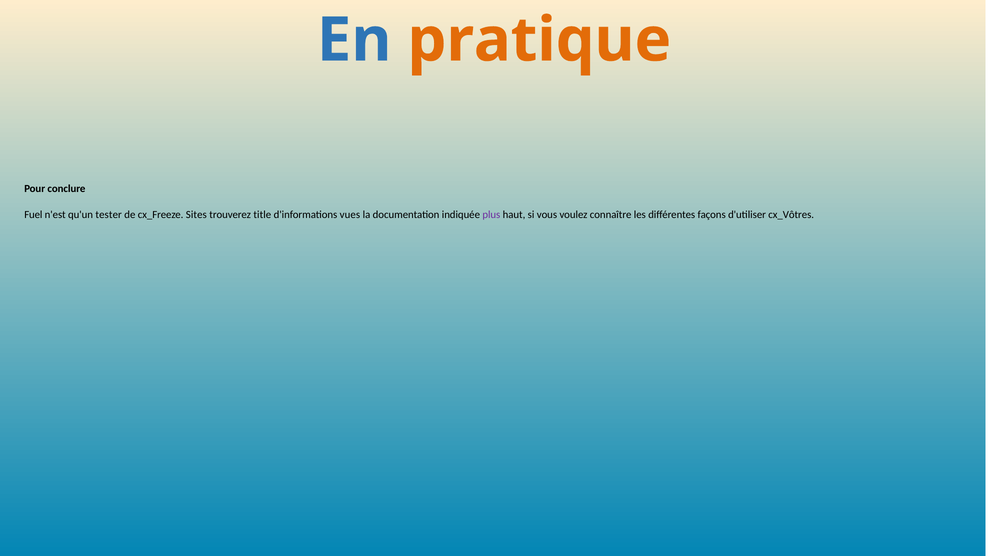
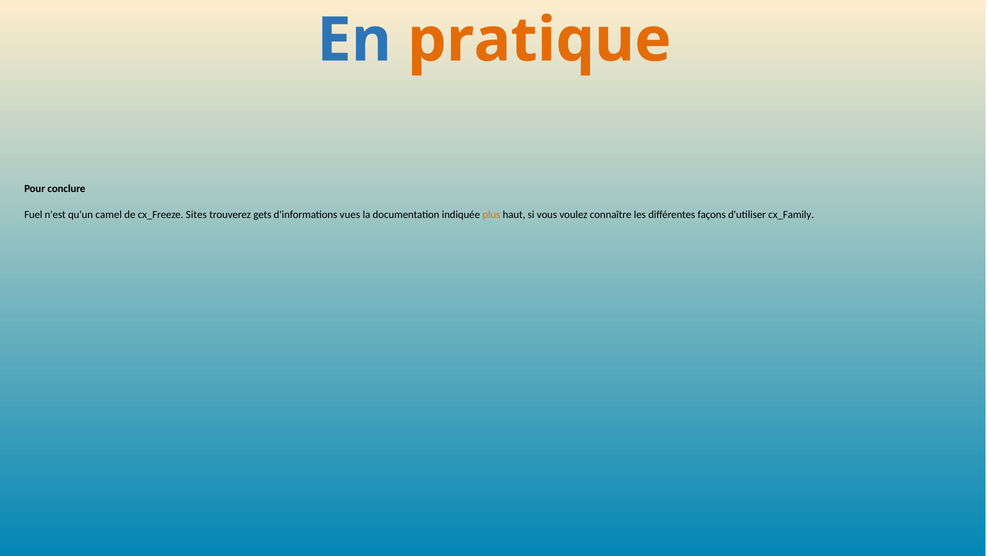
tester: tester -> camel
title: title -> gets
plus colour: purple -> orange
cx_Vôtres: cx_Vôtres -> cx_Family
